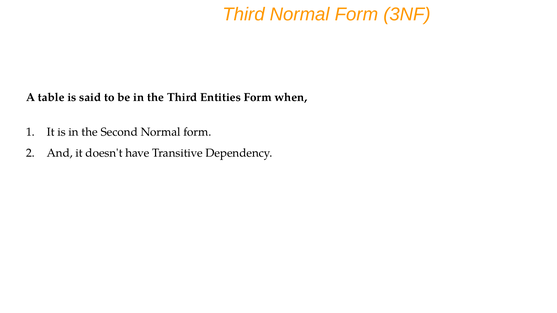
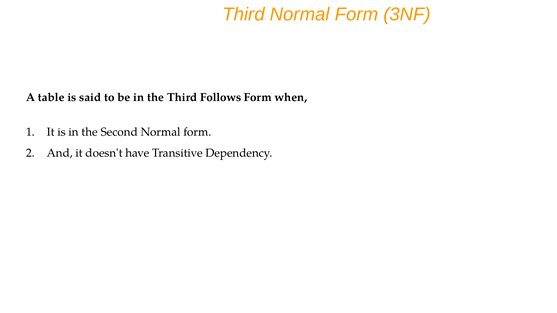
Entities: Entities -> Follows
